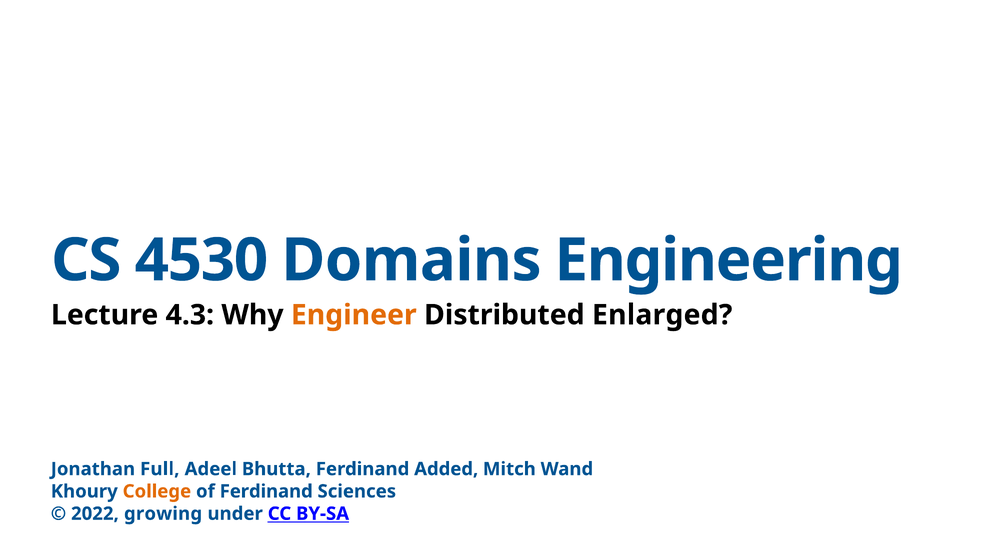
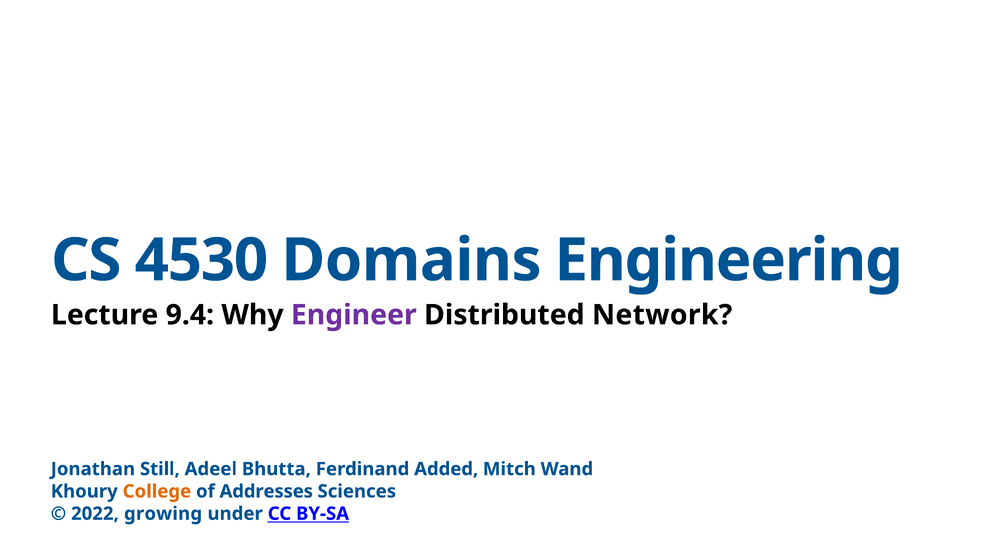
4.3: 4.3 -> 9.4
Engineer colour: orange -> purple
Enlarged: Enlarged -> Network
Full: Full -> Still
of Ferdinand: Ferdinand -> Addresses
